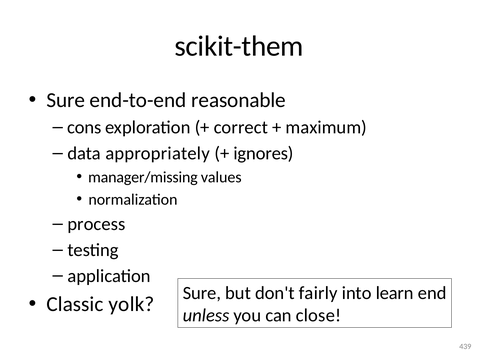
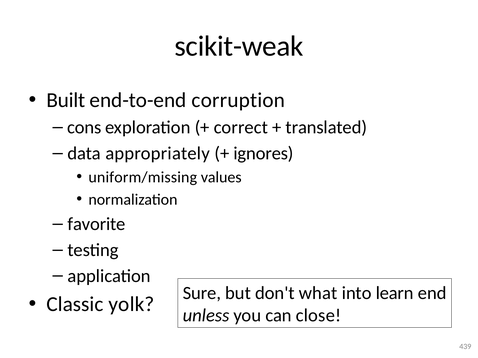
scikit-them: scikit-them -> scikit-weak
Sure at (66, 100): Sure -> Built
reasonable: reasonable -> corruption
maximum: maximum -> translated
manager/missing: manager/missing -> uniform/missing
process: process -> favorite
fairly: fairly -> what
